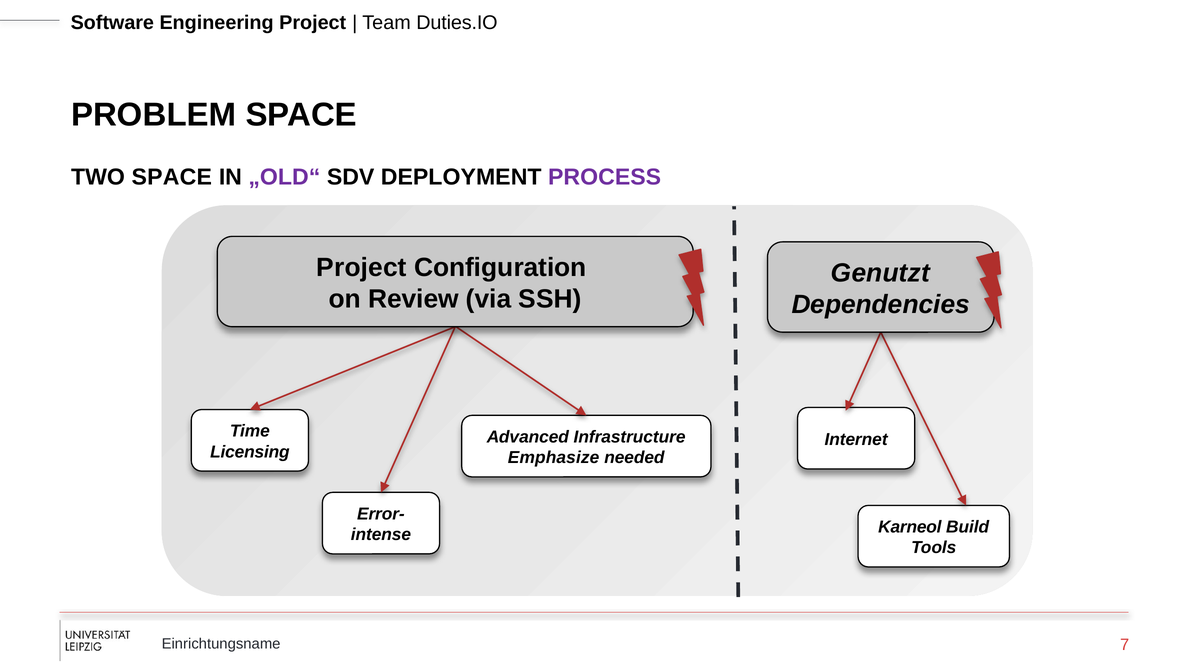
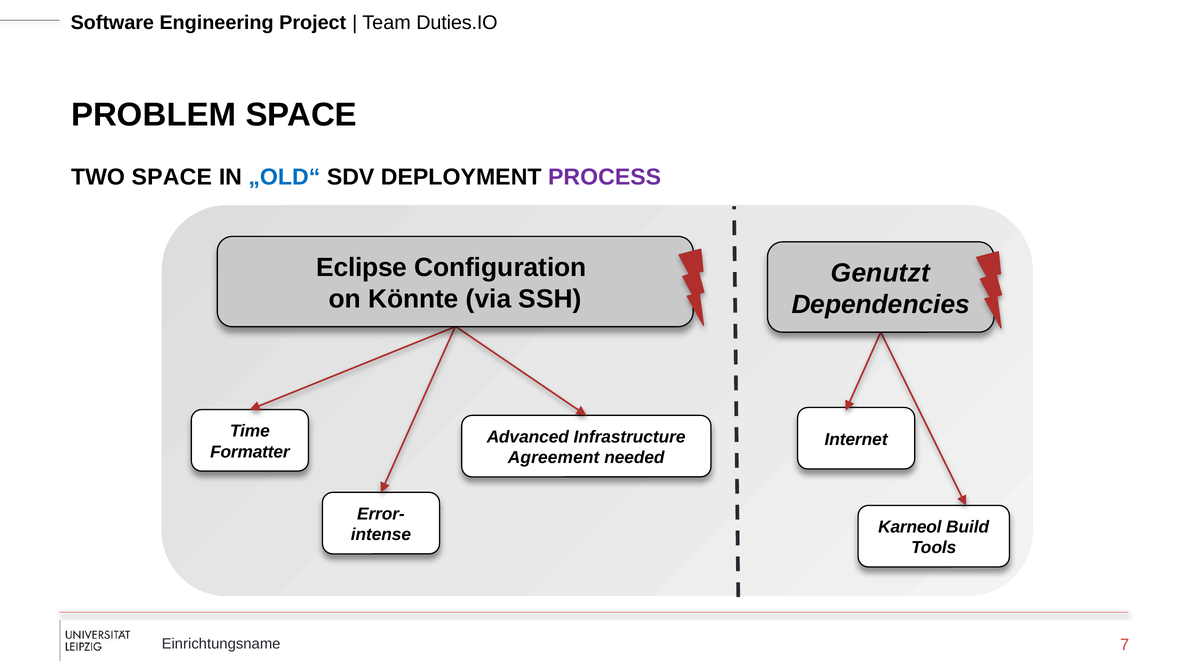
„OLD“ colour: purple -> blue
Project at (362, 268): Project -> Eclipse
Review: Review -> Könnte
Licensing: Licensing -> Formatter
Emphasize: Emphasize -> Agreement
